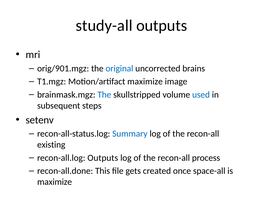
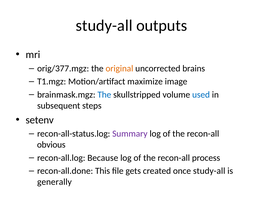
orig/901.mgz: orig/901.mgz -> orig/377.mgz
original colour: blue -> orange
Summary colour: blue -> purple
existing: existing -> obvious
recon-all.log Outputs: Outputs -> Because
once space-all: space-all -> study-all
maximize at (55, 181): maximize -> generally
